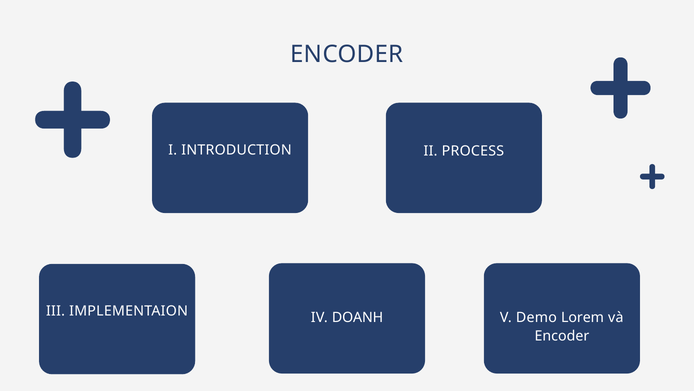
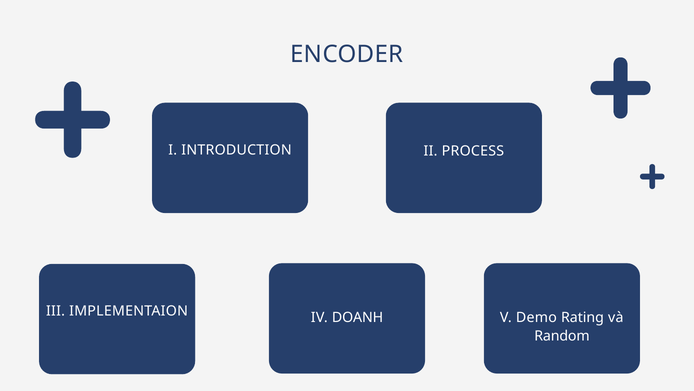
Lorem: Lorem -> Rating
Encoder at (562, 336): Encoder -> Random
